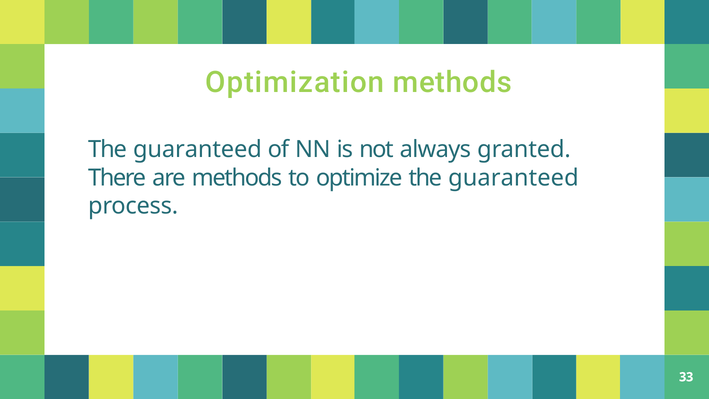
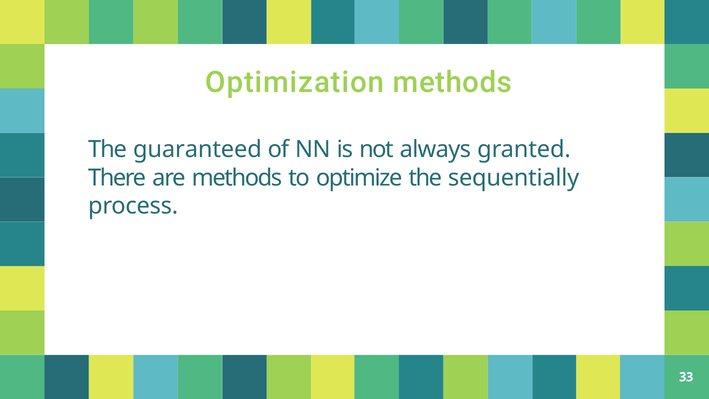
optimize the guaranteed: guaranteed -> sequentially
